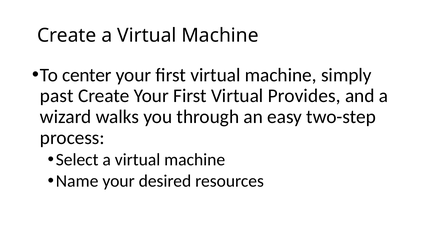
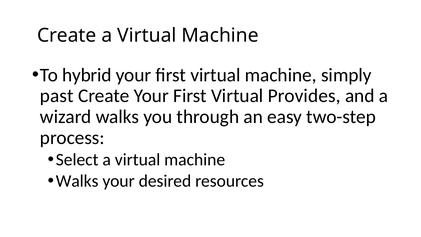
center: center -> hybrid
Name at (77, 181): Name -> Walks
